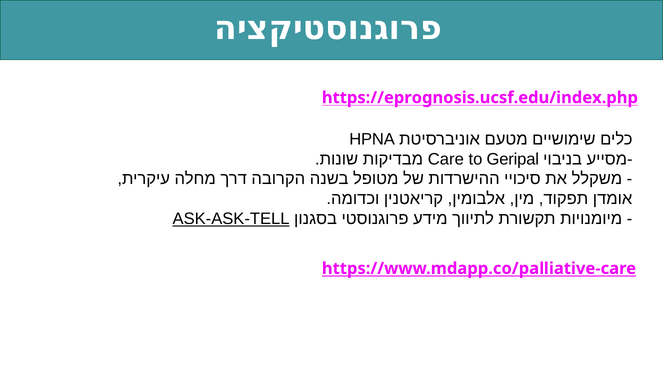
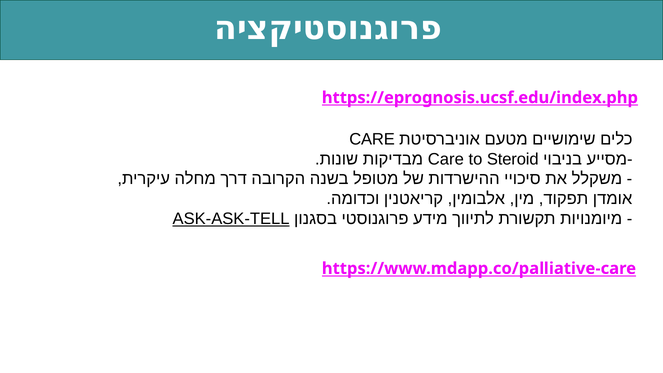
https://eprognosis.ucsf.edu/index.php underline: none -> present
HPNA at (372, 139): HPNA -> CARE
Geripal: Geripal -> Steroid
